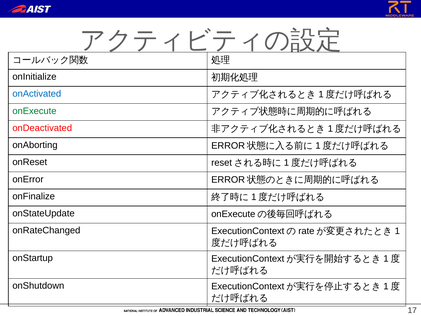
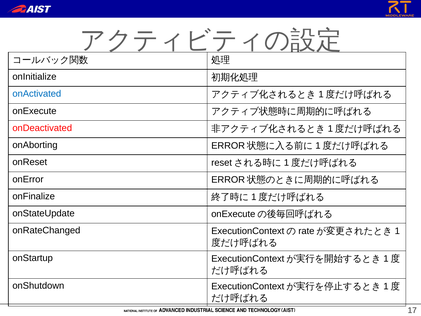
onExecute colour: green -> black
